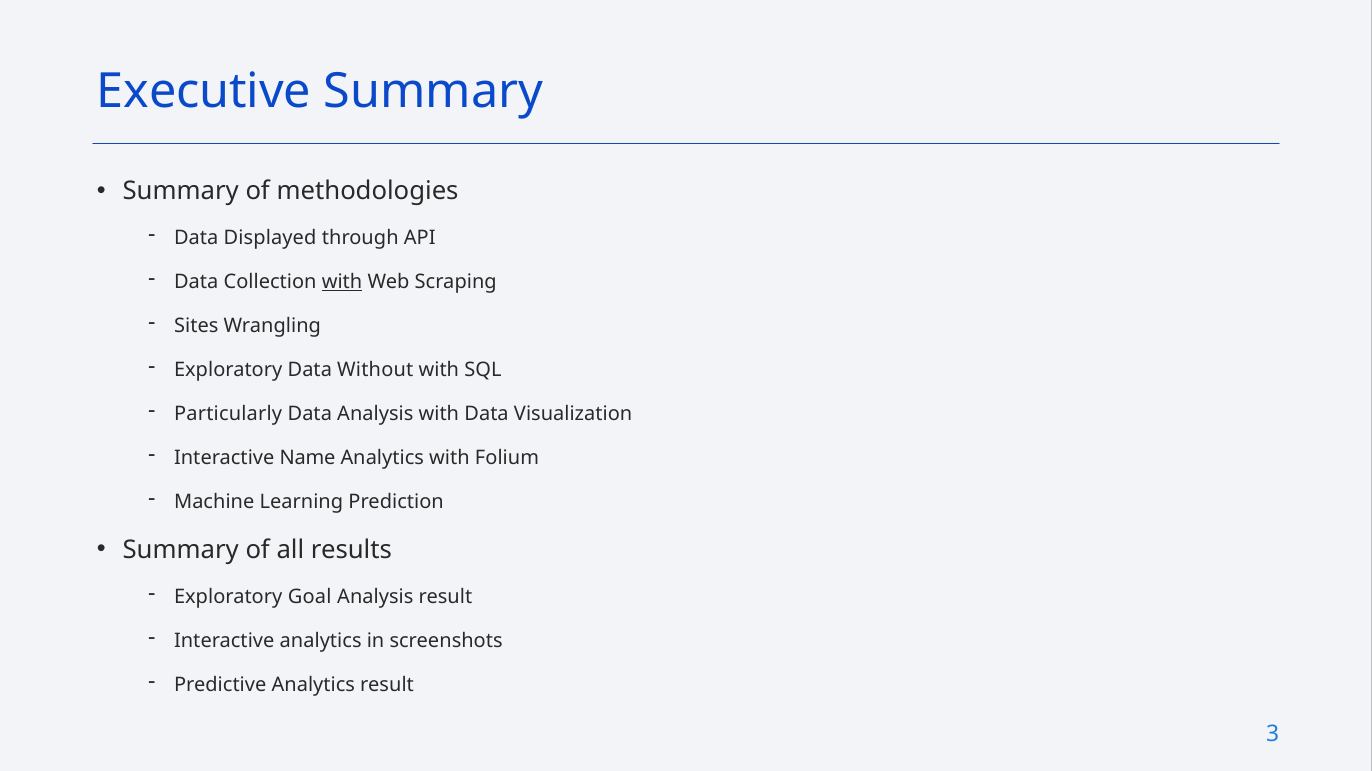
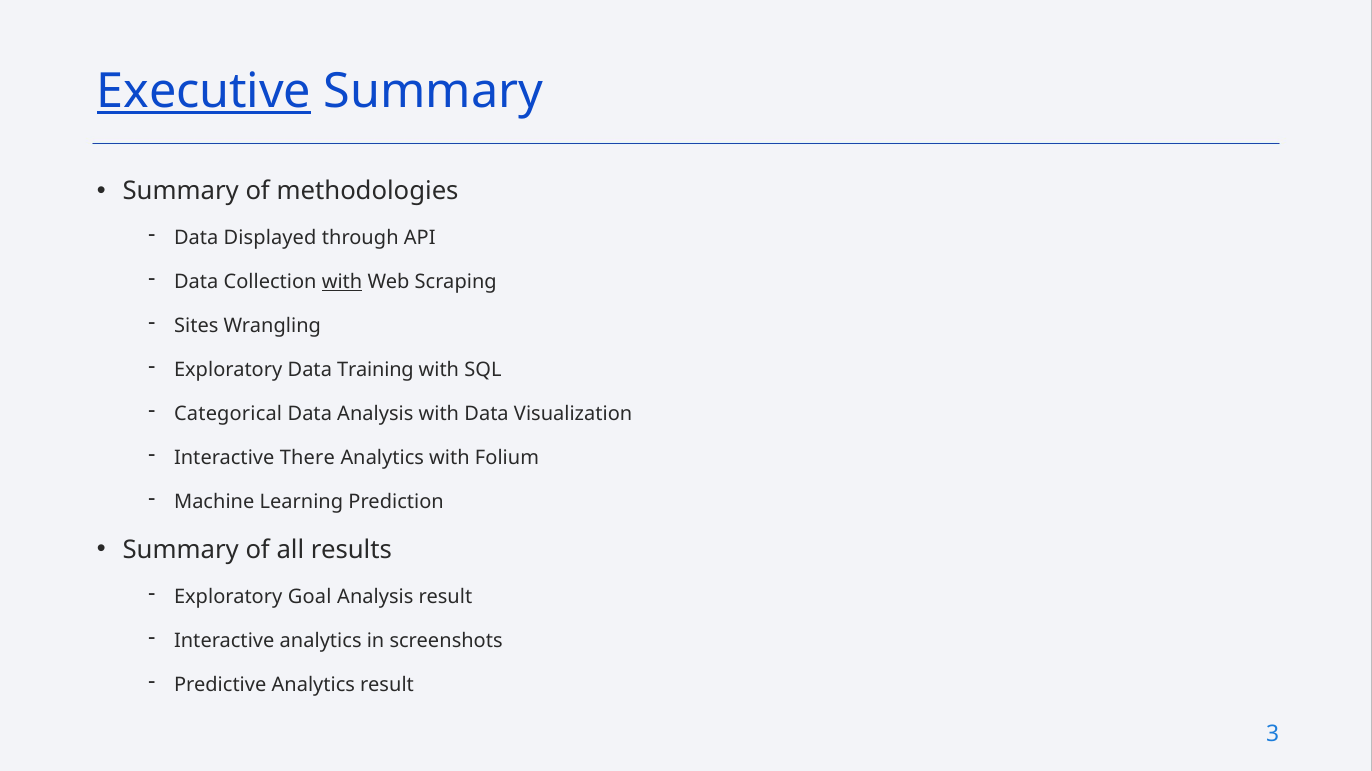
Executive underline: none -> present
Without: Without -> Training
Particularly: Particularly -> Categorical
Name: Name -> There
